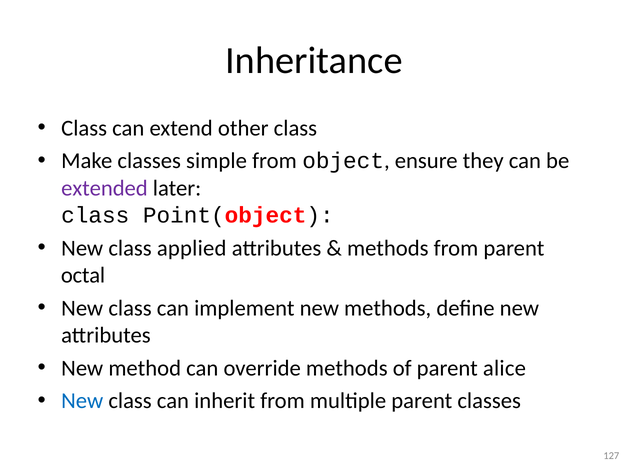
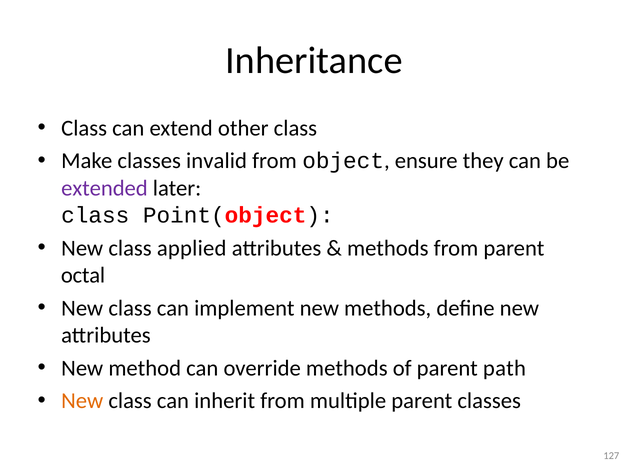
simple: simple -> invalid
alice: alice -> path
New at (82, 401) colour: blue -> orange
